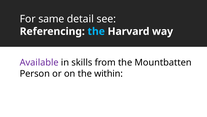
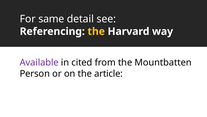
the at (96, 31) colour: light blue -> yellow
skills: skills -> cited
within: within -> article
